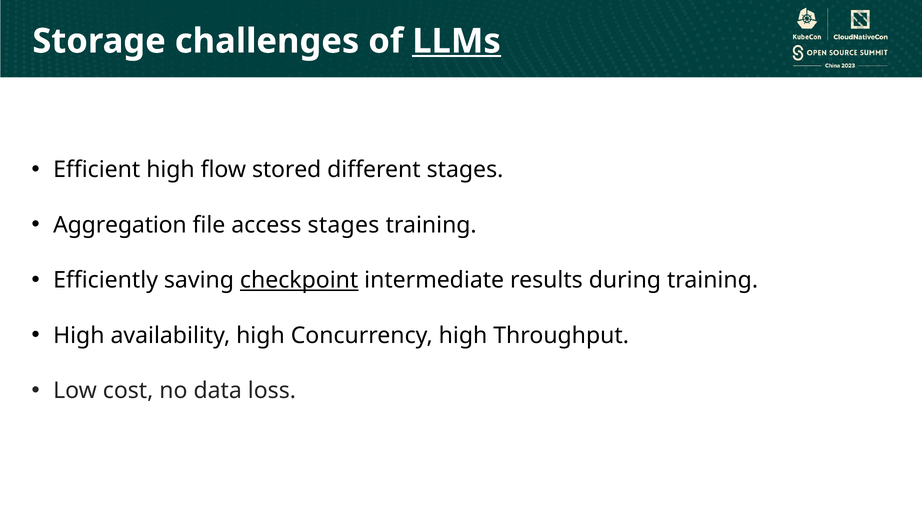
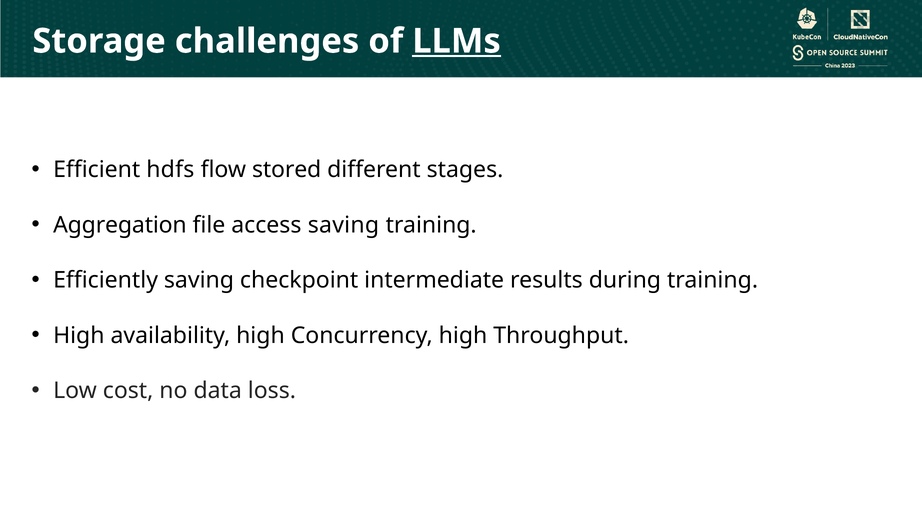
Efficient high: high -> hdfs
access stages: stages -> saving
checkpoint underline: present -> none
